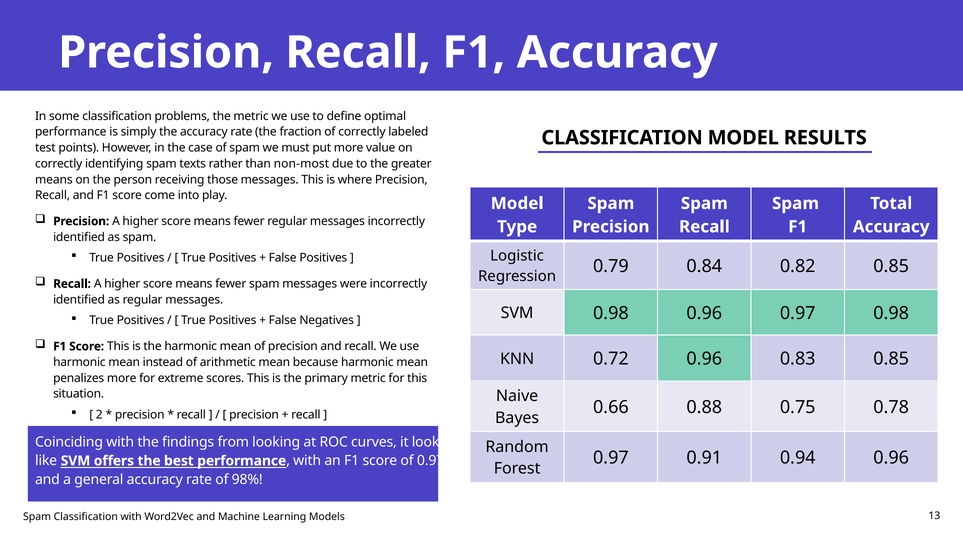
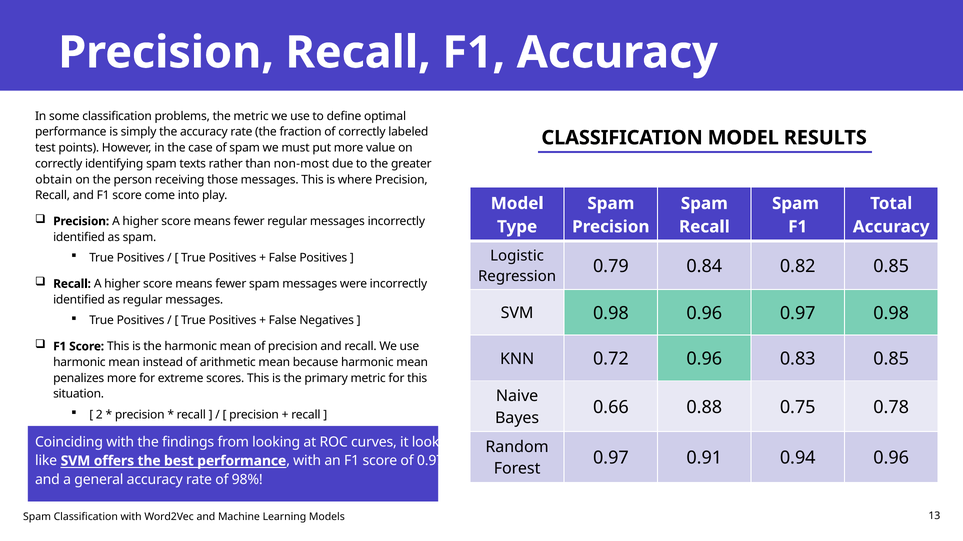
means at (54, 180): means -> obtain
